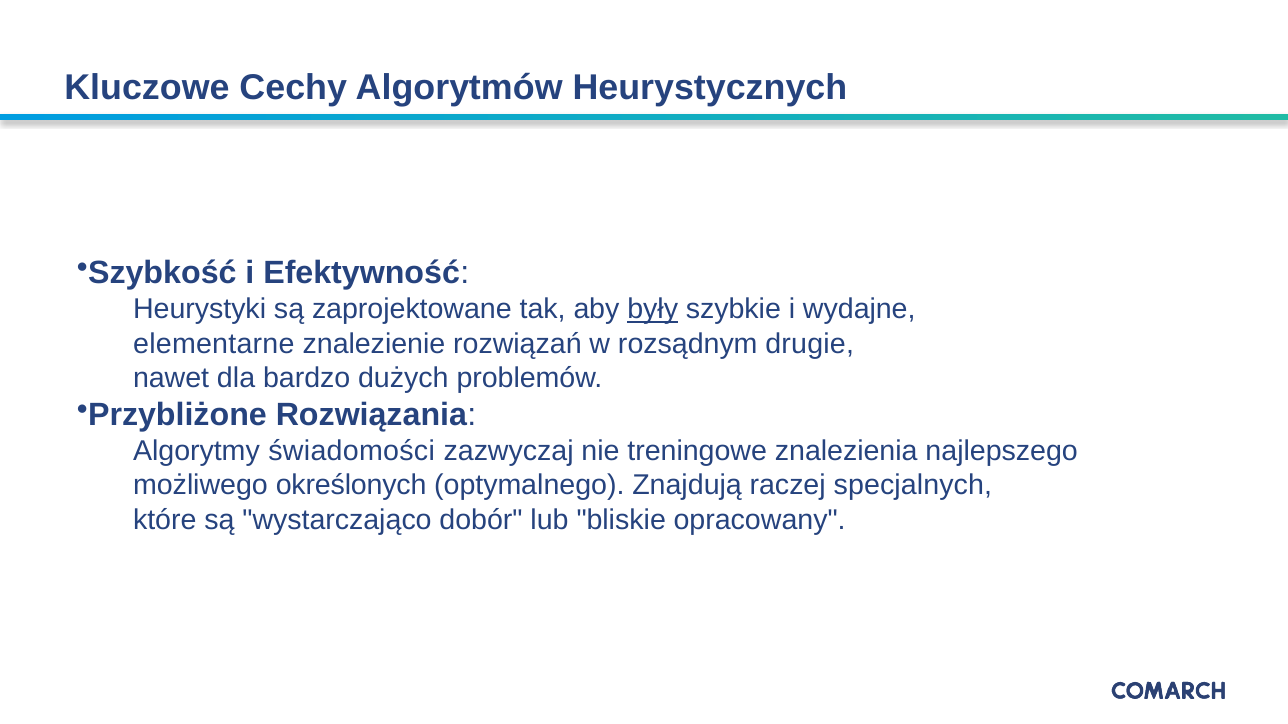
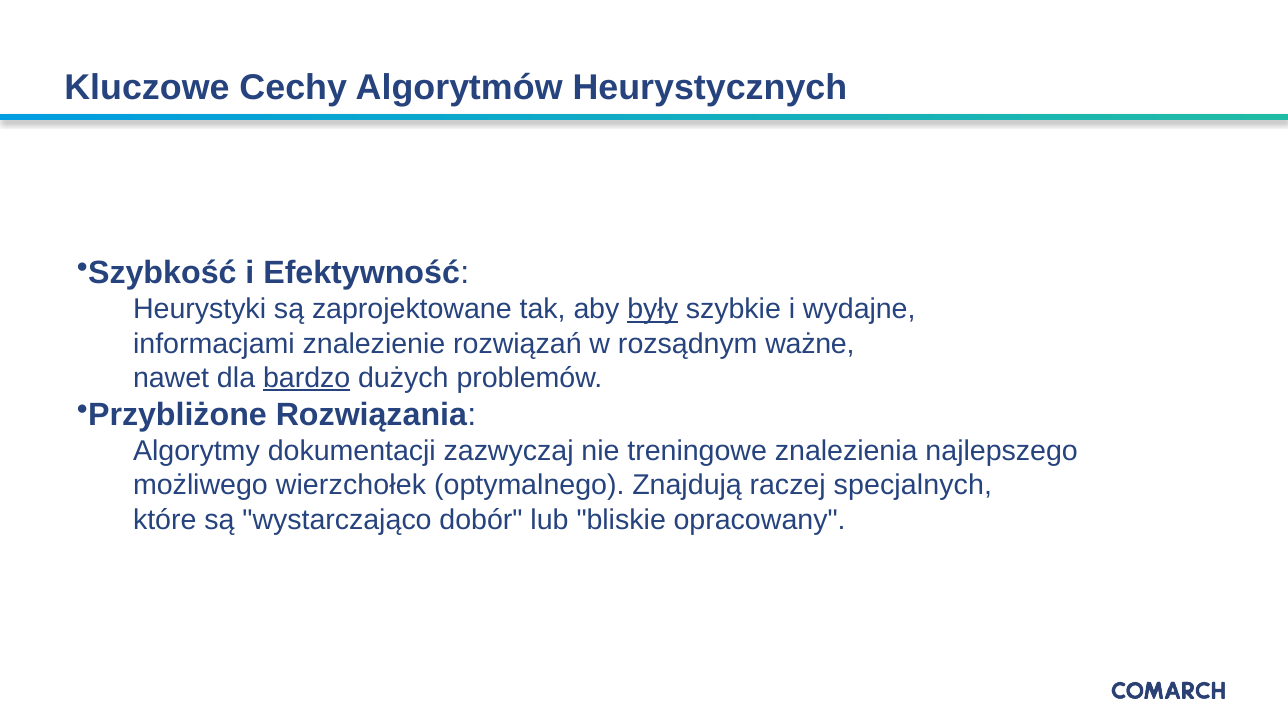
elementarne: elementarne -> informacjami
drugie: drugie -> ważne
bardzo underline: none -> present
świadomości: świadomości -> dokumentacji
określonych: określonych -> wierzchołek
